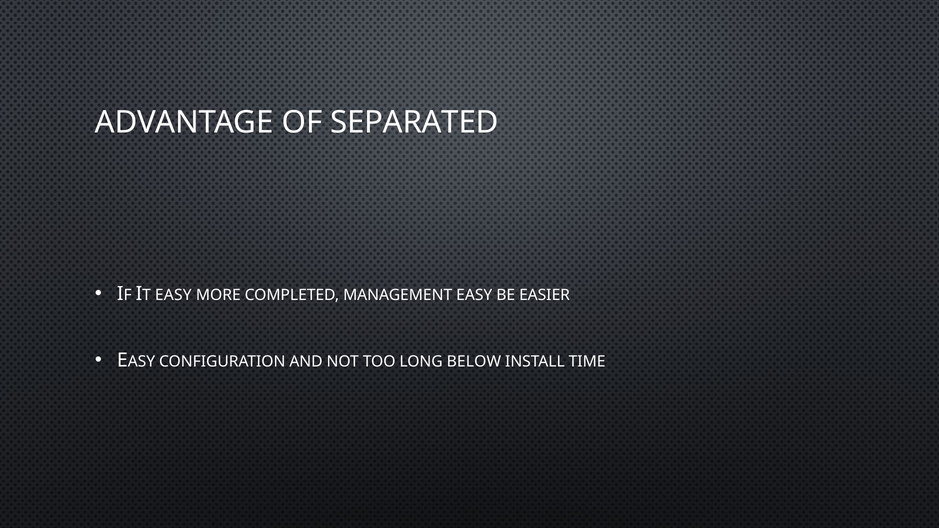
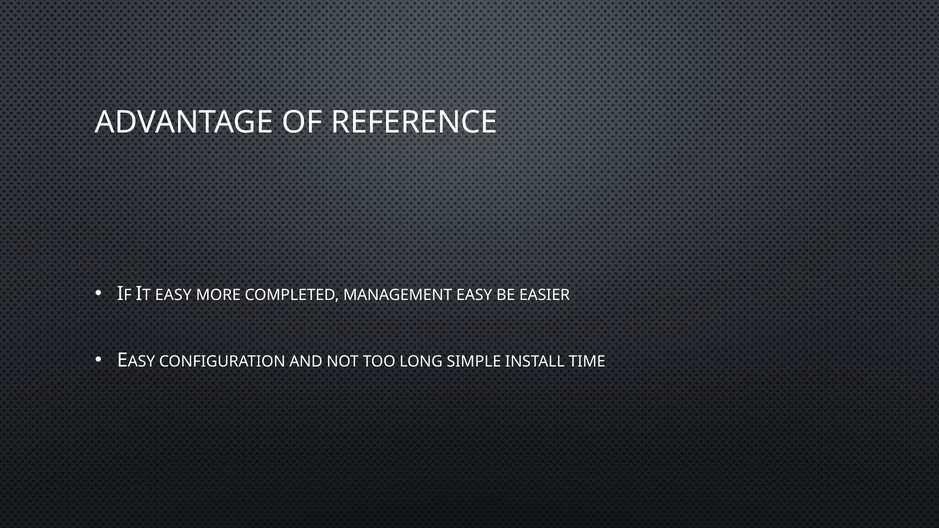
SEPARATED: SEPARATED -> REFERENCE
BELOW: BELOW -> SIMPLE
